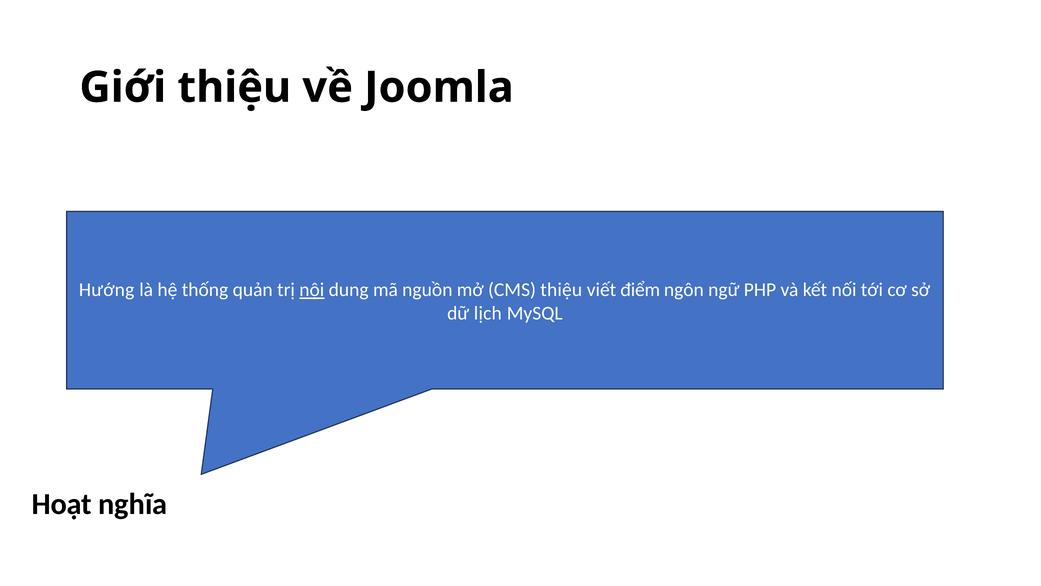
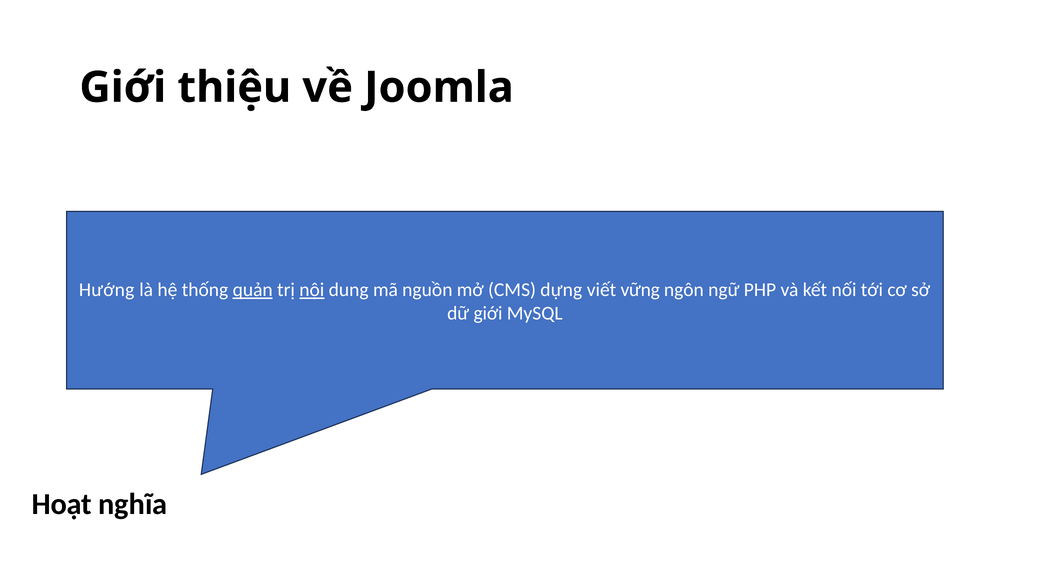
quản underline: none -> present
thiệu: thiệu -> dựng
điểm: điểm -> vững
dữ lịch: lịch -> giới
